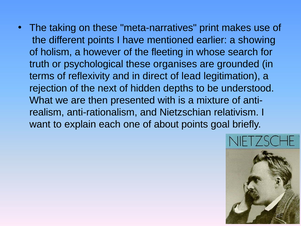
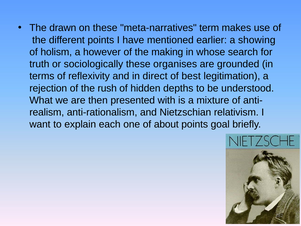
taking: taking -> drawn
print: print -> term
fleeting: fleeting -> making
psychological: psychological -> sociologically
lead: lead -> best
next: next -> rush
